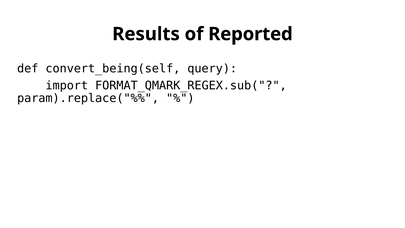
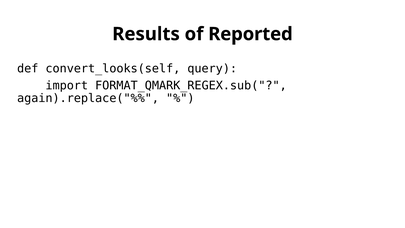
convert_being(self: convert_being(self -> convert_looks(self
param).replace("%%: param).replace("%% -> again).replace("%%
